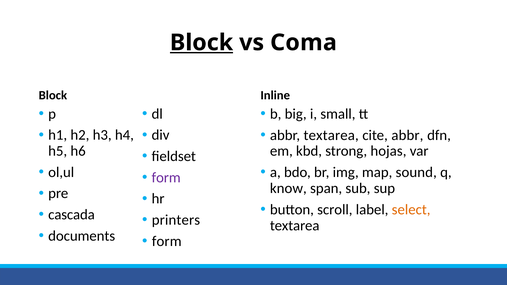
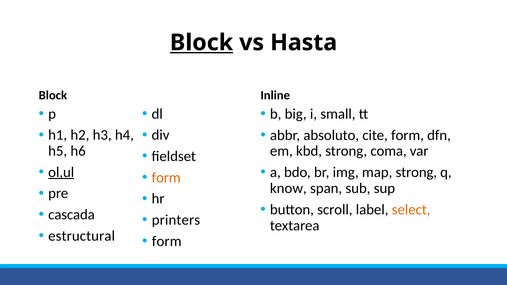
Coma: Coma -> Hasta
abbr textarea: textarea -> absoluto
cite abbr: abbr -> form
hojas: hojas -> coma
ol,ul underline: none -> present
map sound: sound -> strong
form at (166, 178) colour: purple -> orange
documents: documents -> estructural
